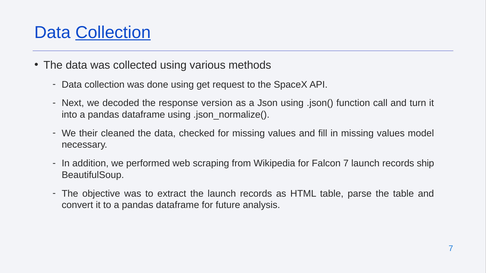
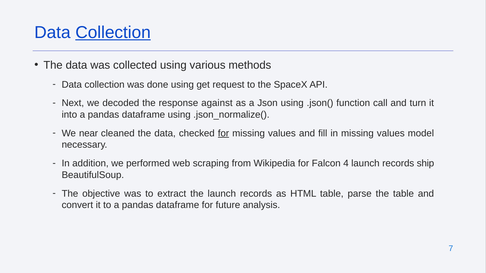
version: version -> against
their: their -> near
for at (224, 133) underline: none -> present
Falcon 7: 7 -> 4
